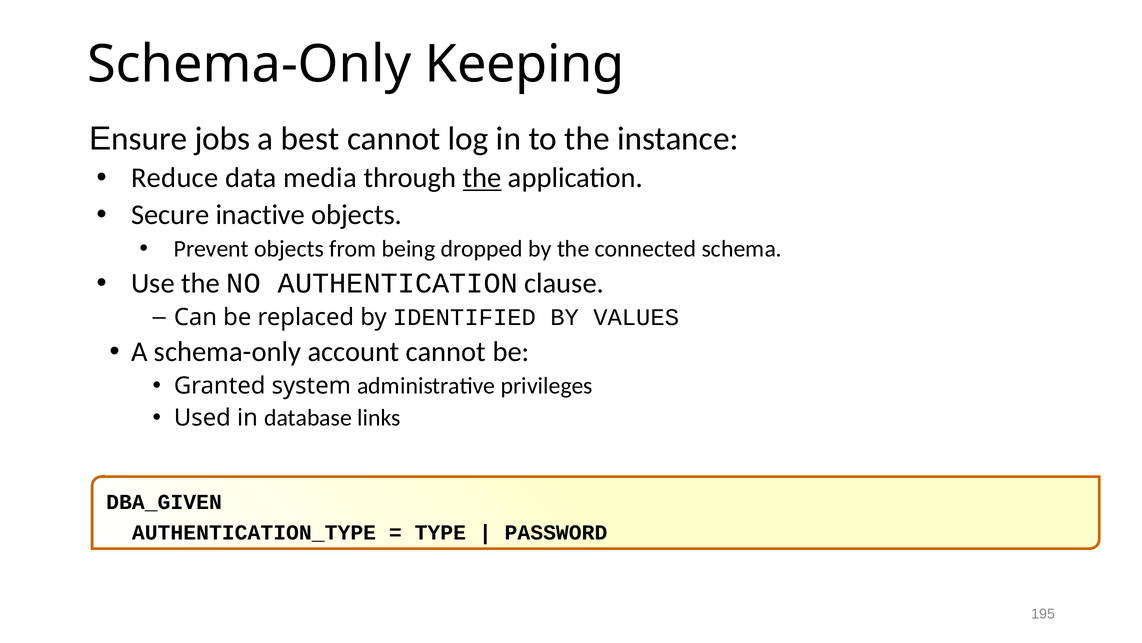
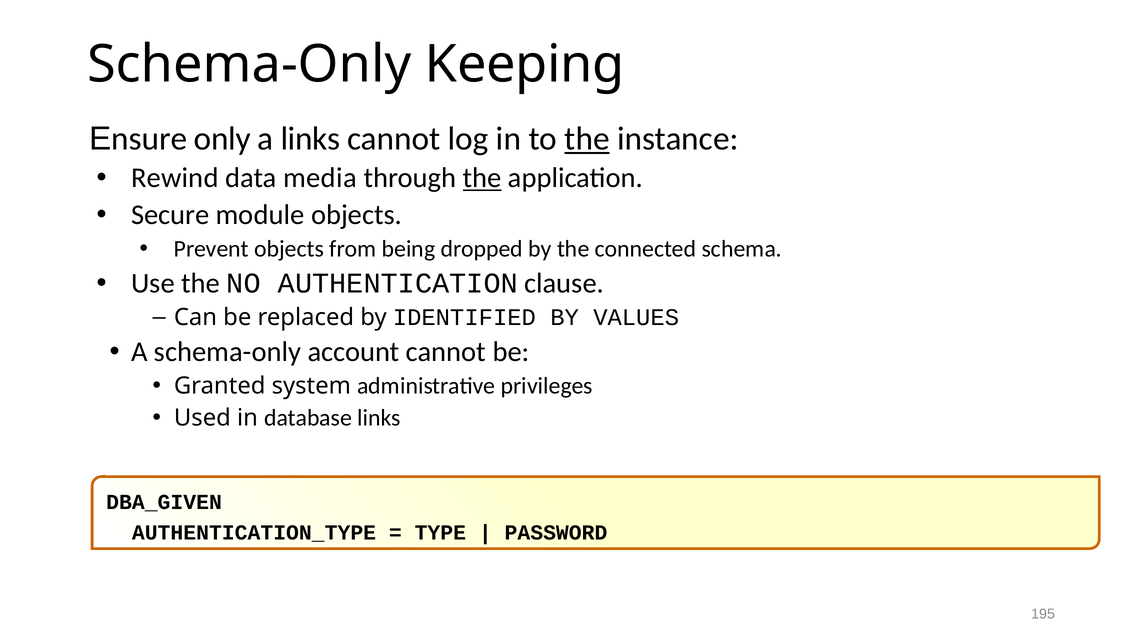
jobs: jobs -> only
a best: best -> links
the at (587, 139) underline: none -> present
Reduce: Reduce -> Rewind
inactive: inactive -> module
